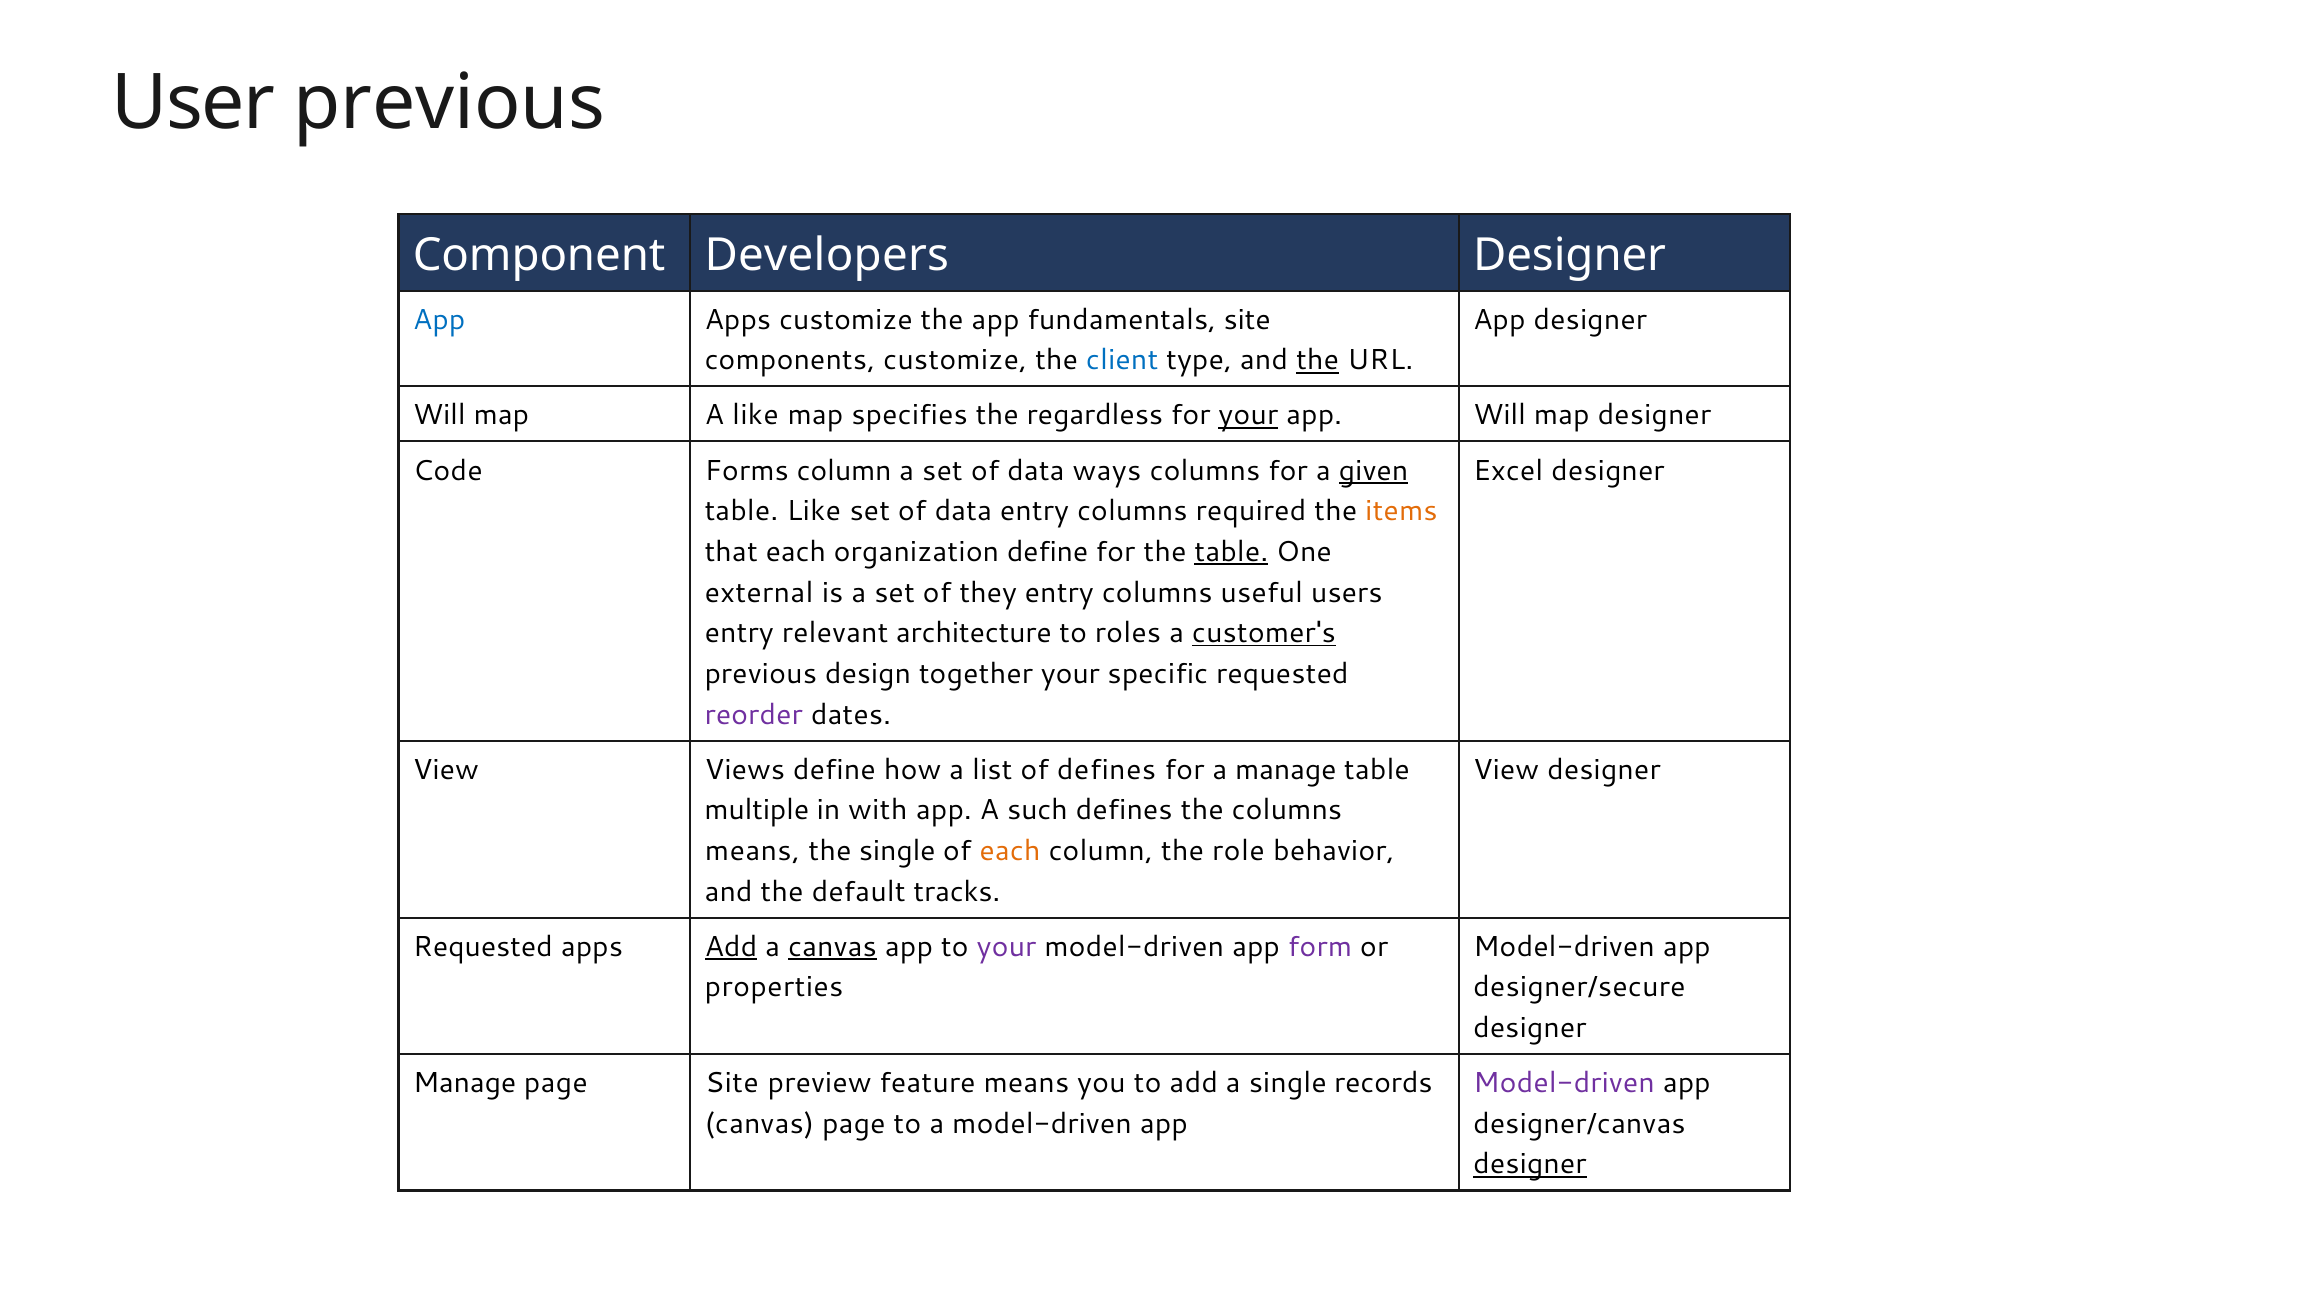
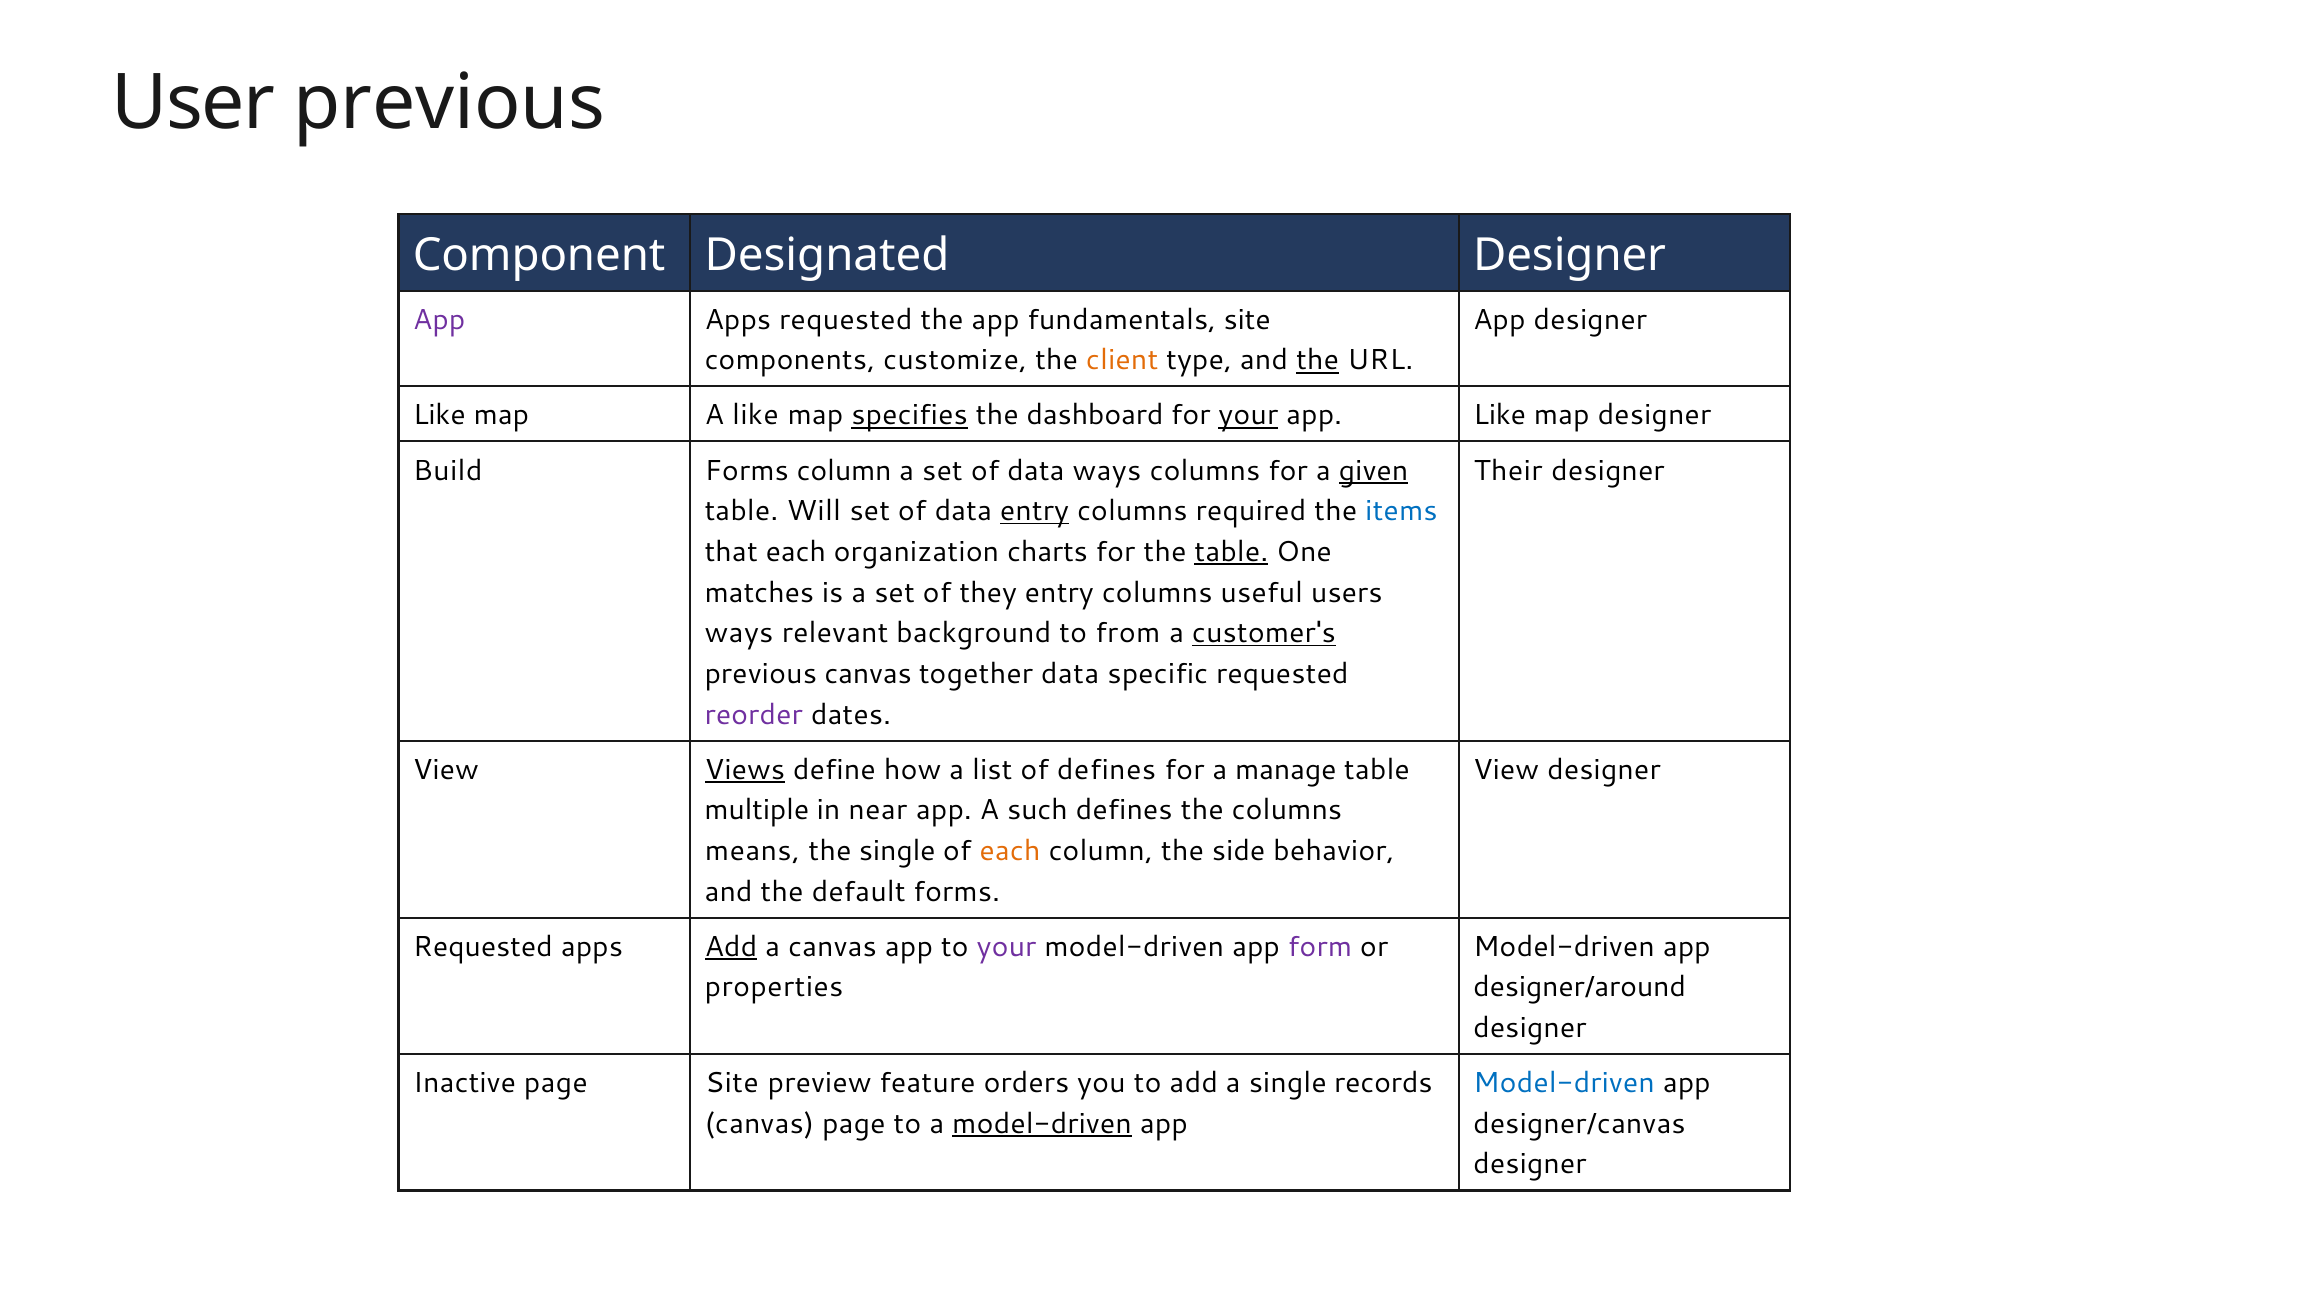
Developers: Developers -> Designated
App at (439, 320) colour: blue -> purple
Apps customize: customize -> requested
client colour: blue -> orange
Will at (439, 415): Will -> Like
specifies underline: none -> present
regardless: regardless -> dashboard
app Will: Will -> Like
Code: Code -> Build
Excel: Excel -> Their
table Like: Like -> Will
entry at (1034, 511) underline: none -> present
items colour: orange -> blue
organization define: define -> charts
external: external -> matches
entry at (739, 633): entry -> ways
architecture: architecture -> background
roles: roles -> from
previous design: design -> canvas
together your: your -> data
Views underline: none -> present
with: with -> near
role: role -> side
default tracks: tracks -> forms
canvas at (833, 946) underline: present -> none
designer/secure: designer/secure -> designer/around
Manage at (465, 1083): Manage -> Inactive
feature means: means -> orders
Model-driven at (1564, 1083) colour: purple -> blue
model-driven at (1042, 1124) underline: none -> present
designer at (1530, 1164) underline: present -> none
